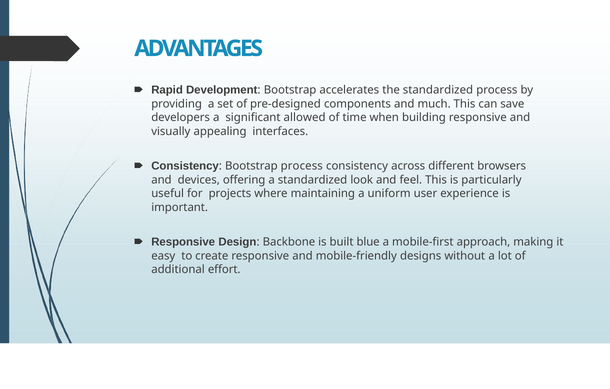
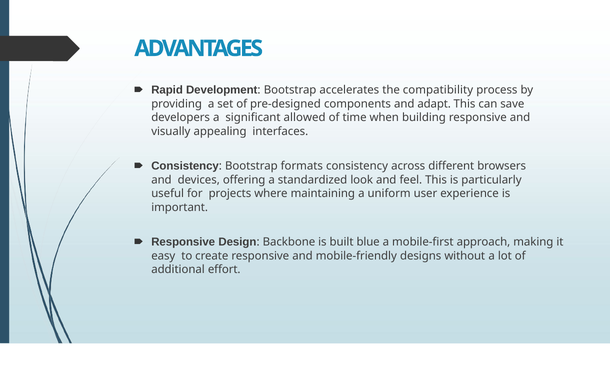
the standardized: standardized -> compatibility
much: much -> adapt
Bootstrap process: process -> formats
